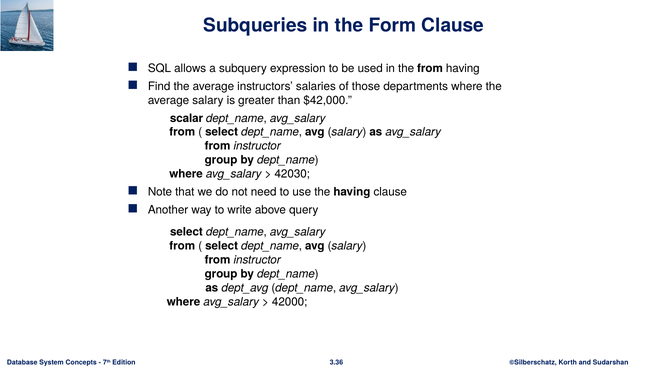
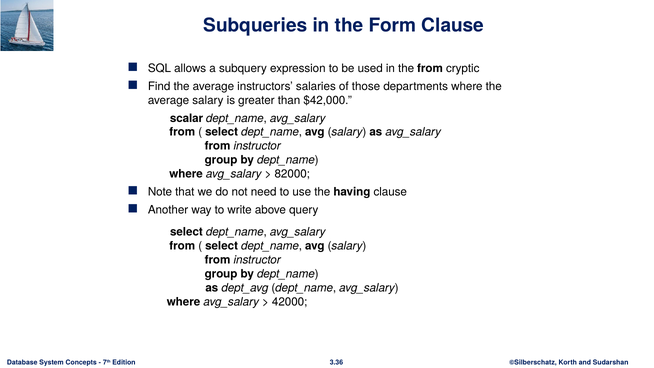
from having: having -> cryptic
42030: 42030 -> 82000
